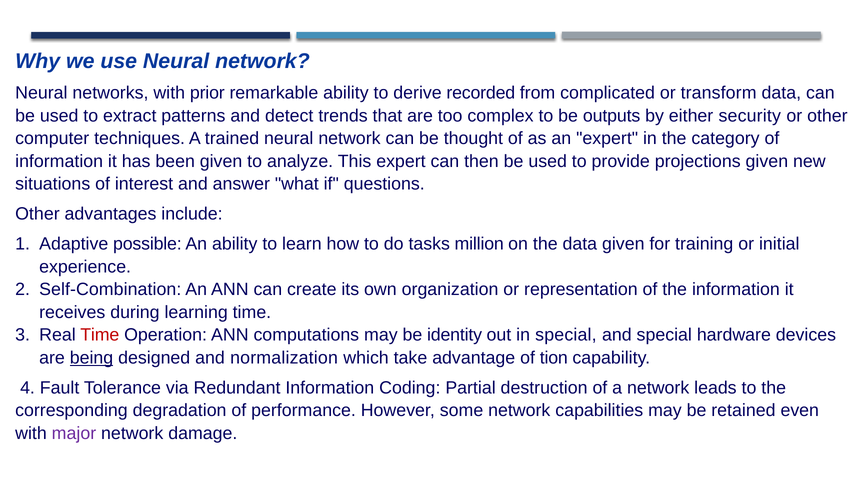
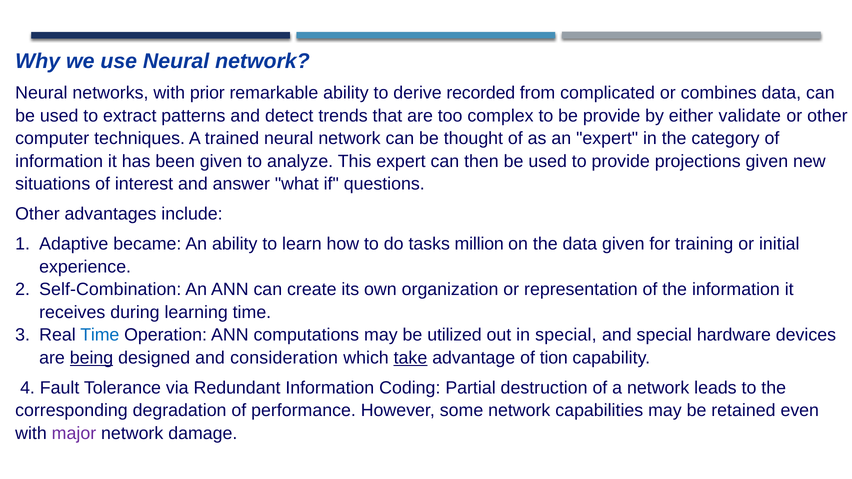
transform: transform -> combines
be outputs: outputs -> provide
security: security -> validate
possible: possible -> became
Time at (100, 335) colour: red -> blue
identity: identity -> utilized
normalization: normalization -> consideration
take underline: none -> present
